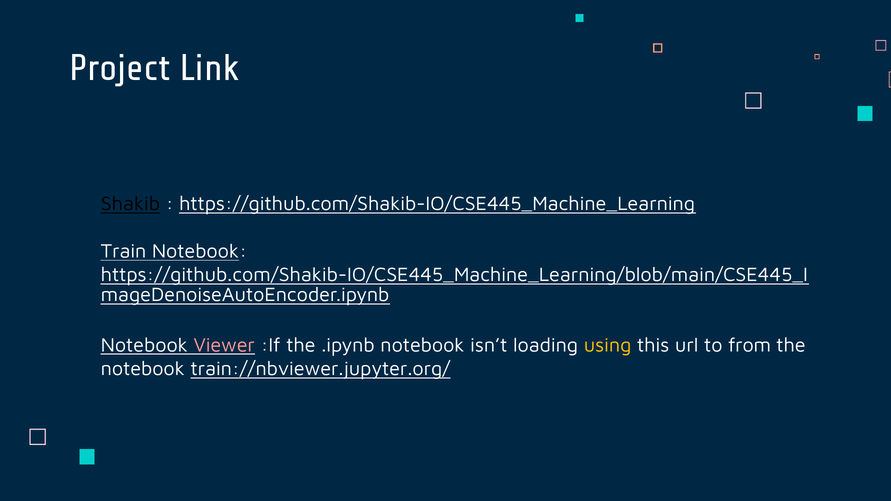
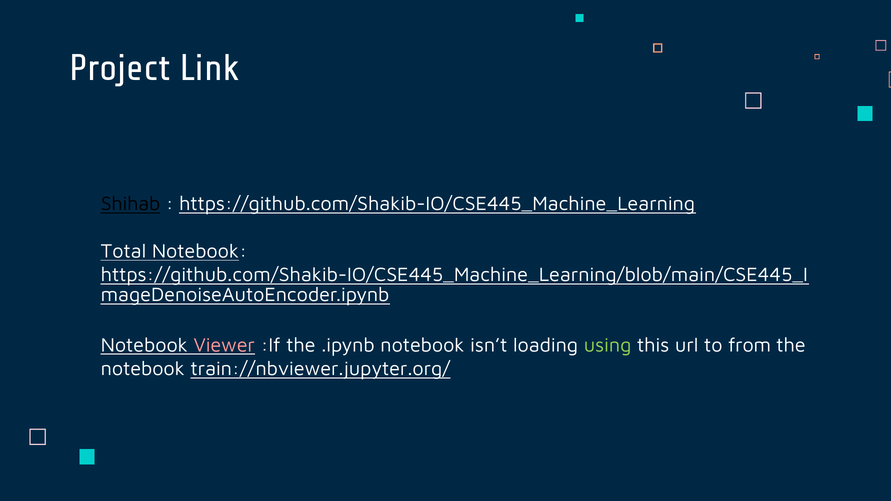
Shakib: Shakib -> Shihab
Train: Train -> Total
using colour: yellow -> light green
